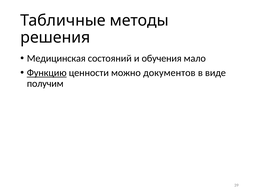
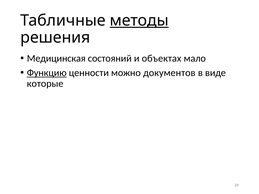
методы underline: none -> present
обучения: обучения -> объектах
получим: получим -> которые
